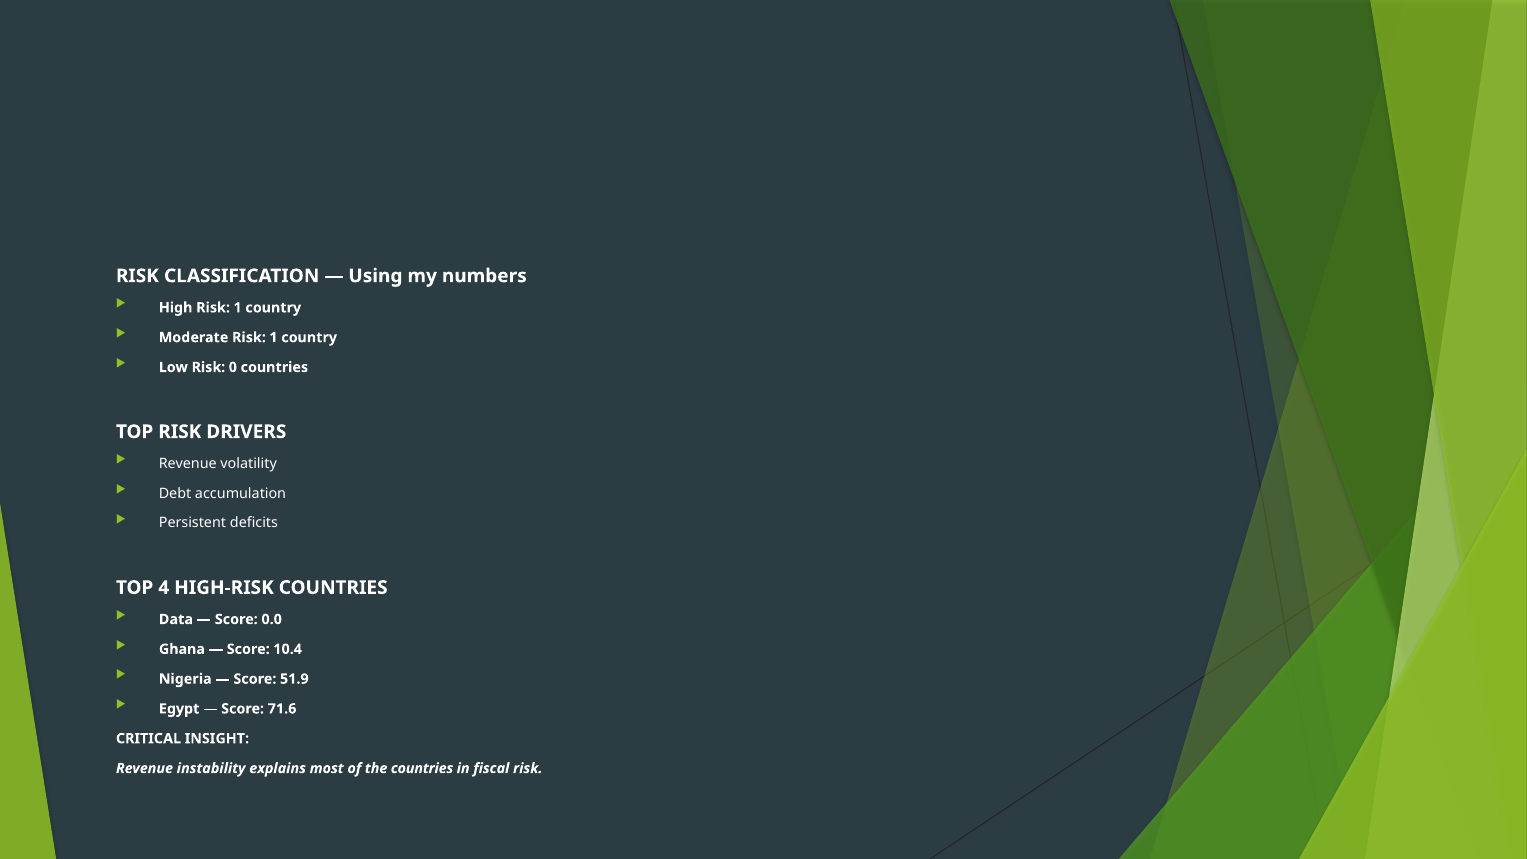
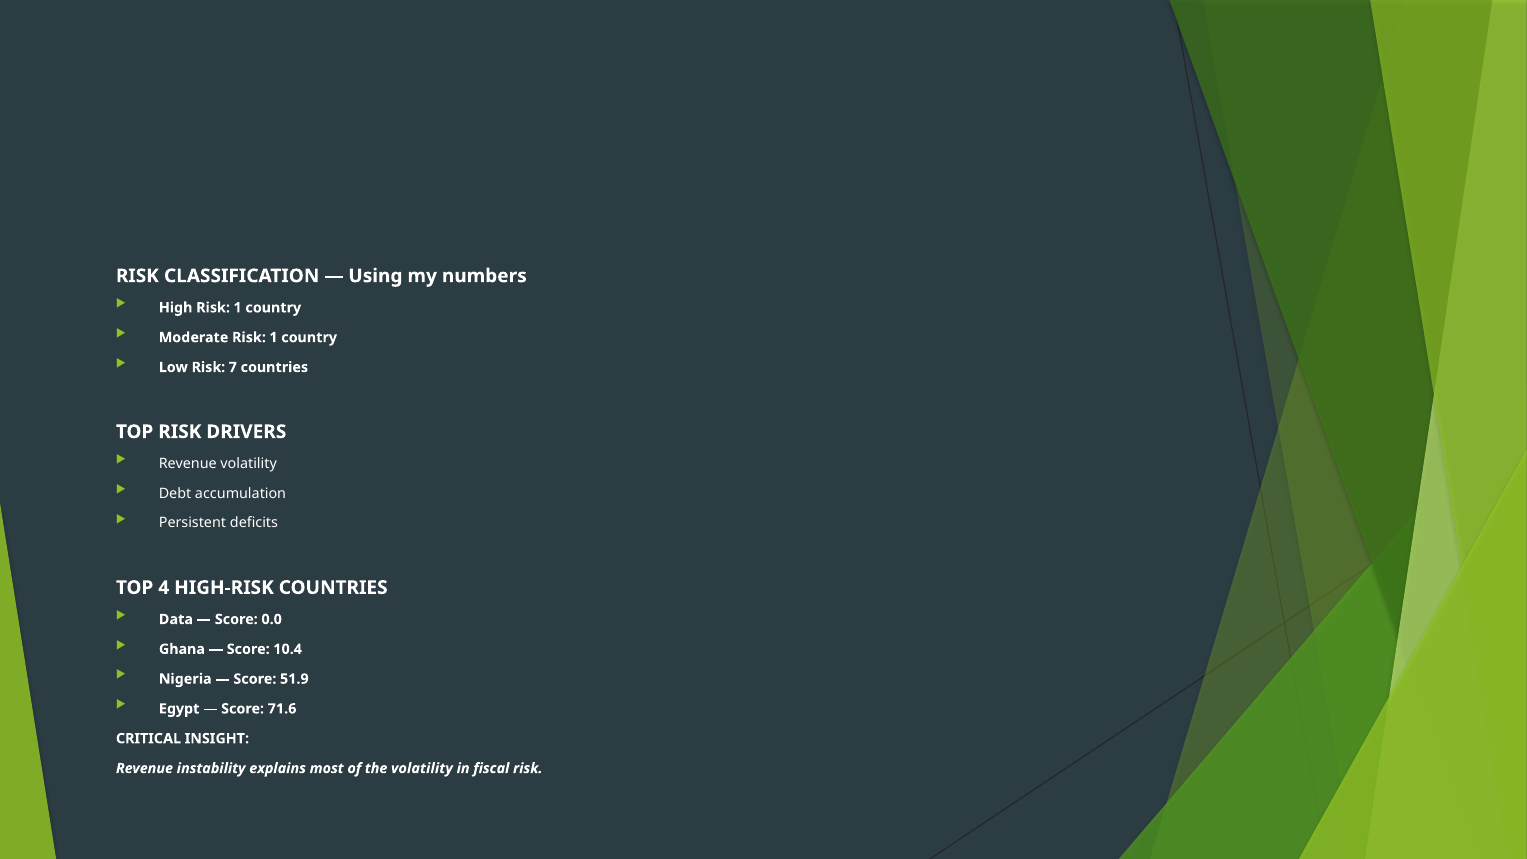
0: 0 -> 7
the countries: countries -> volatility
